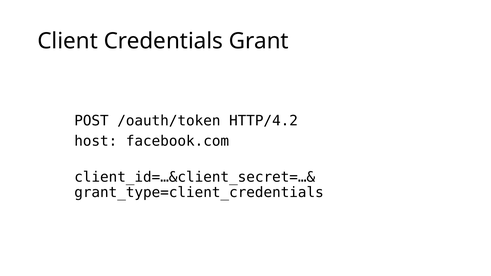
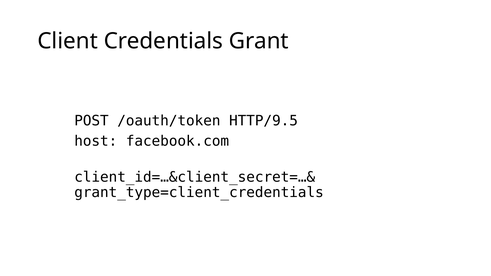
HTTP/4.2: HTTP/4.2 -> HTTP/9.5
